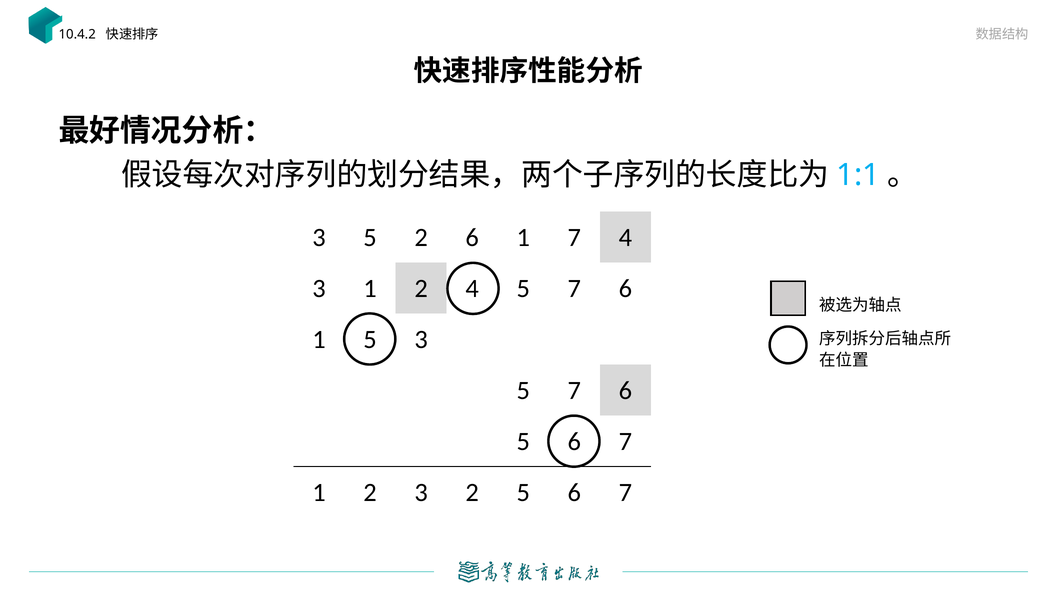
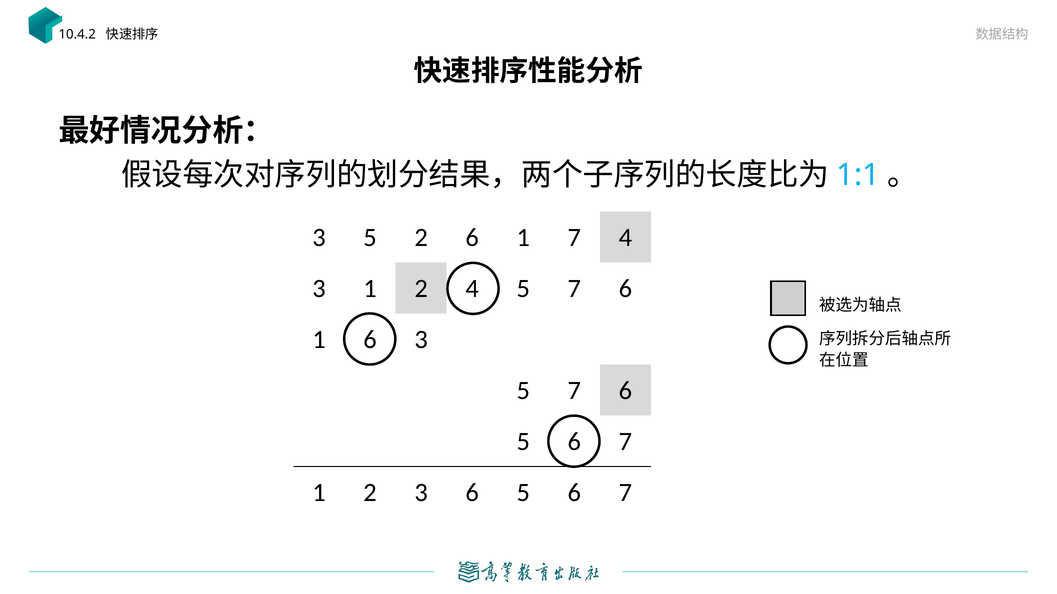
1 5: 5 -> 6
3 2: 2 -> 6
